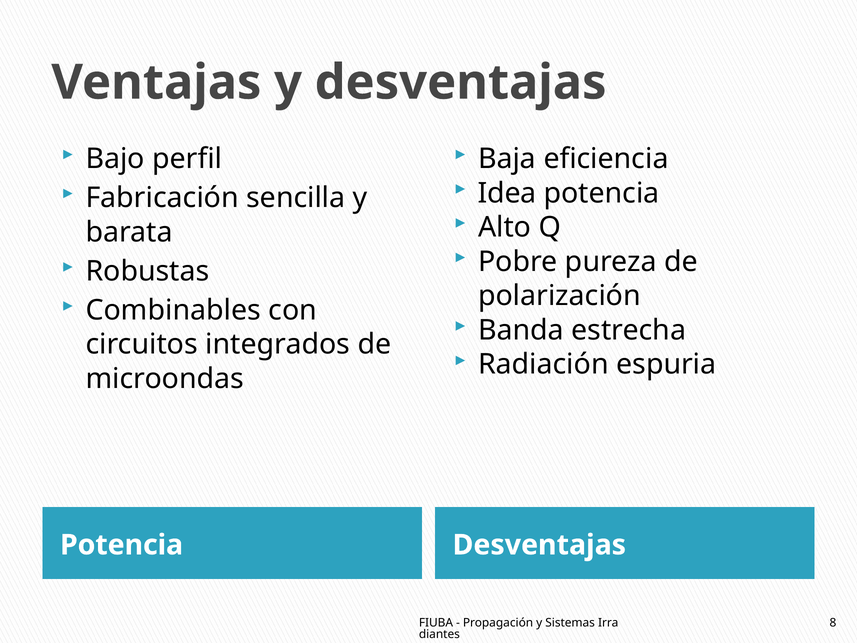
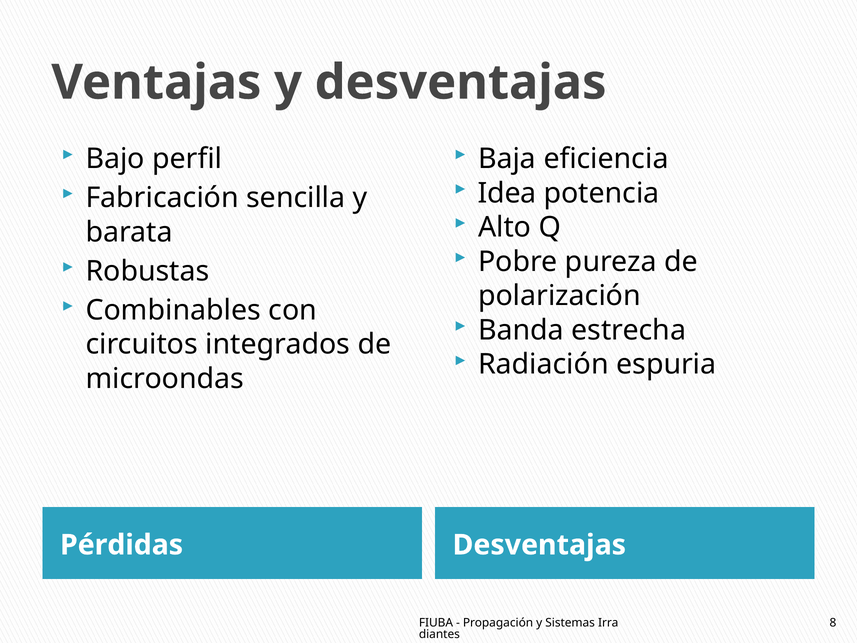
Potencia at (122, 545): Potencia -> Pérdidas
